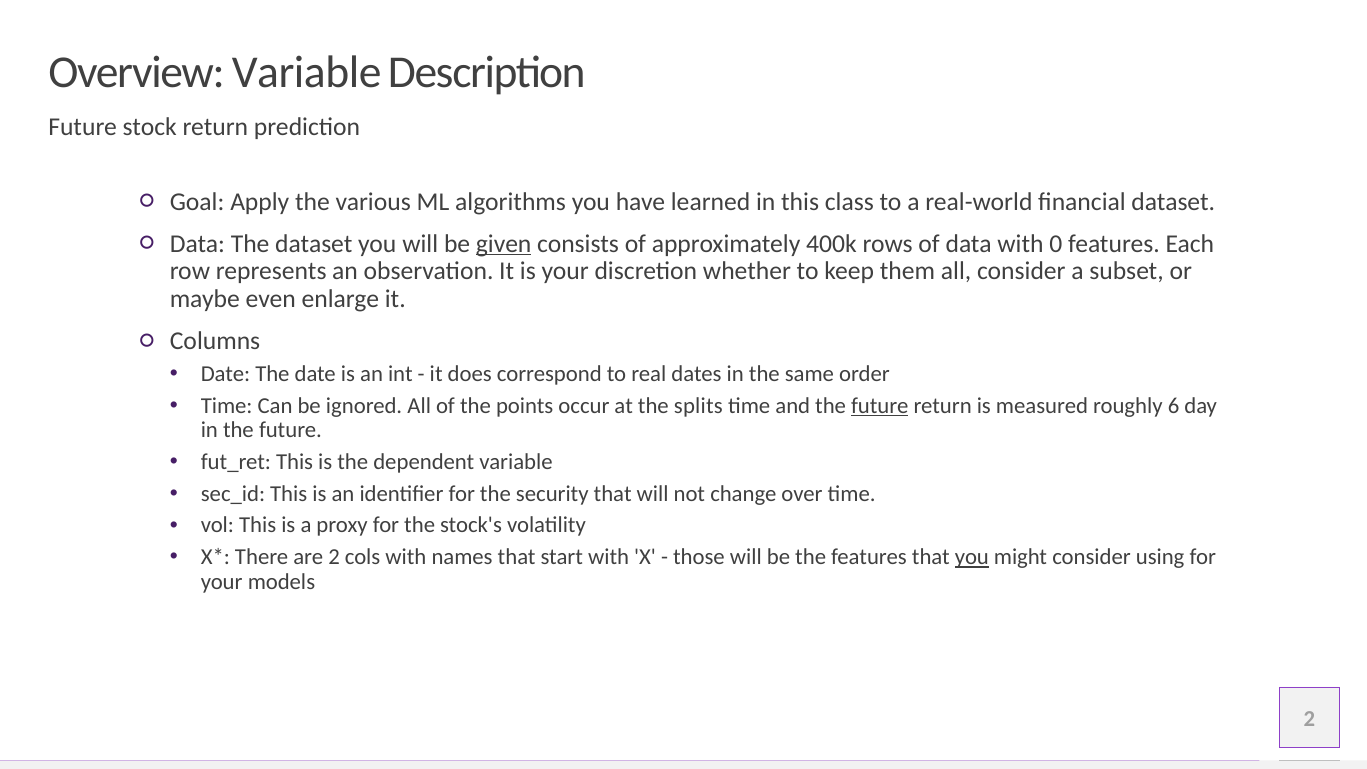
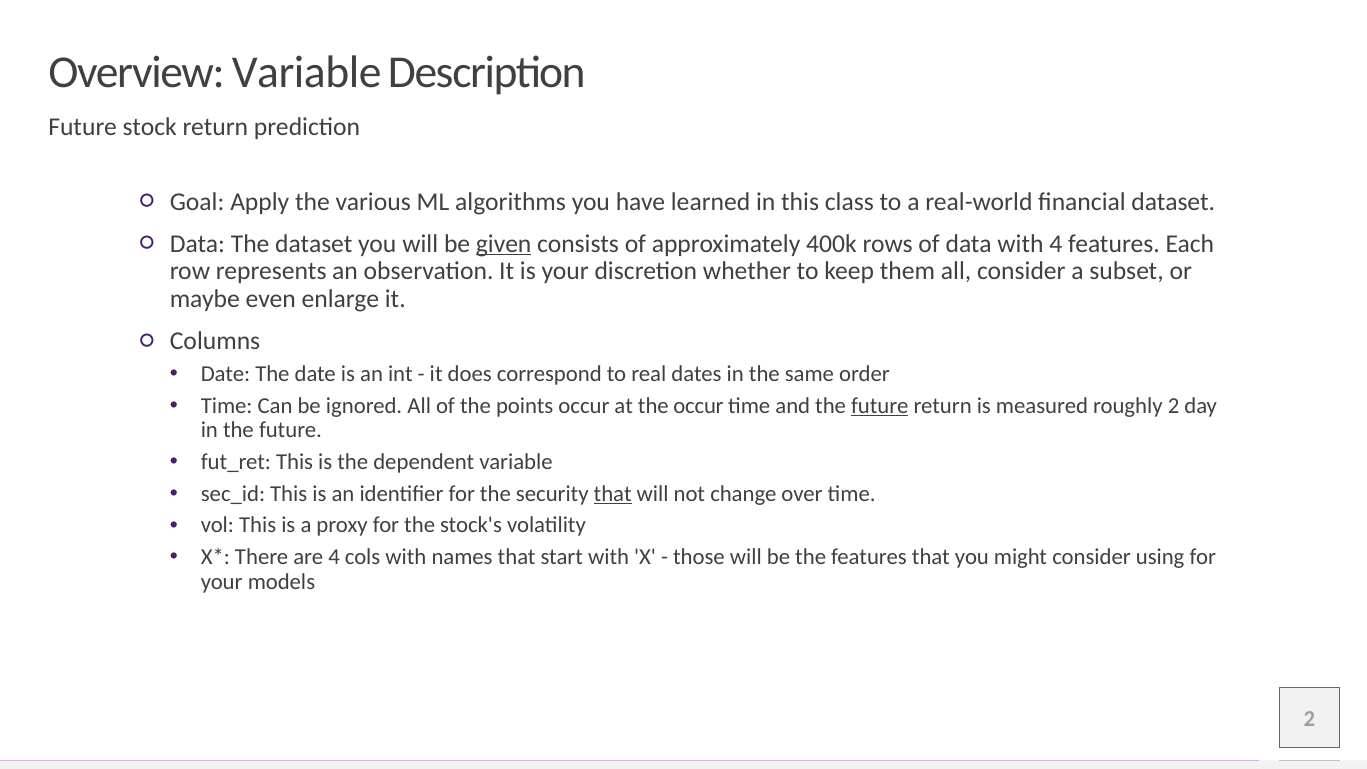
with 0: 0 -> 4
the splits: splits -> occur
roughly 6: 6 -> 2
that at (613, 494) underline: none -> present
are 2: 2 -> 4
you at (972, 557) underline: present -> none
